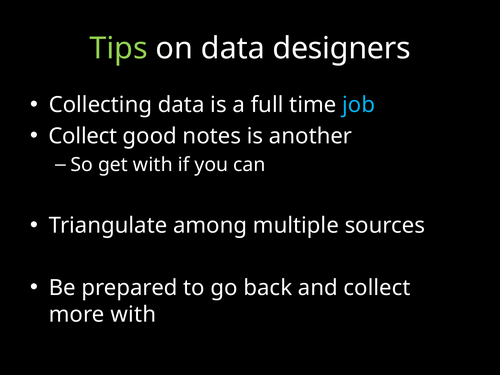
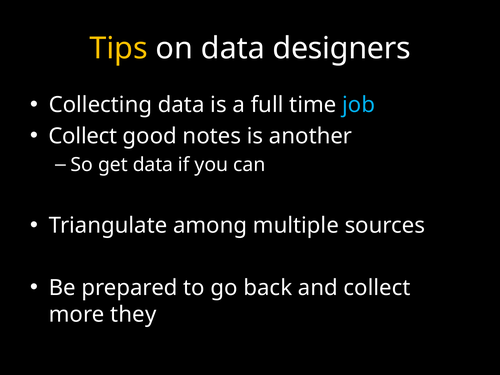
Tips colour: light green -> yellow
get with: with -> data
more with: with -> they
